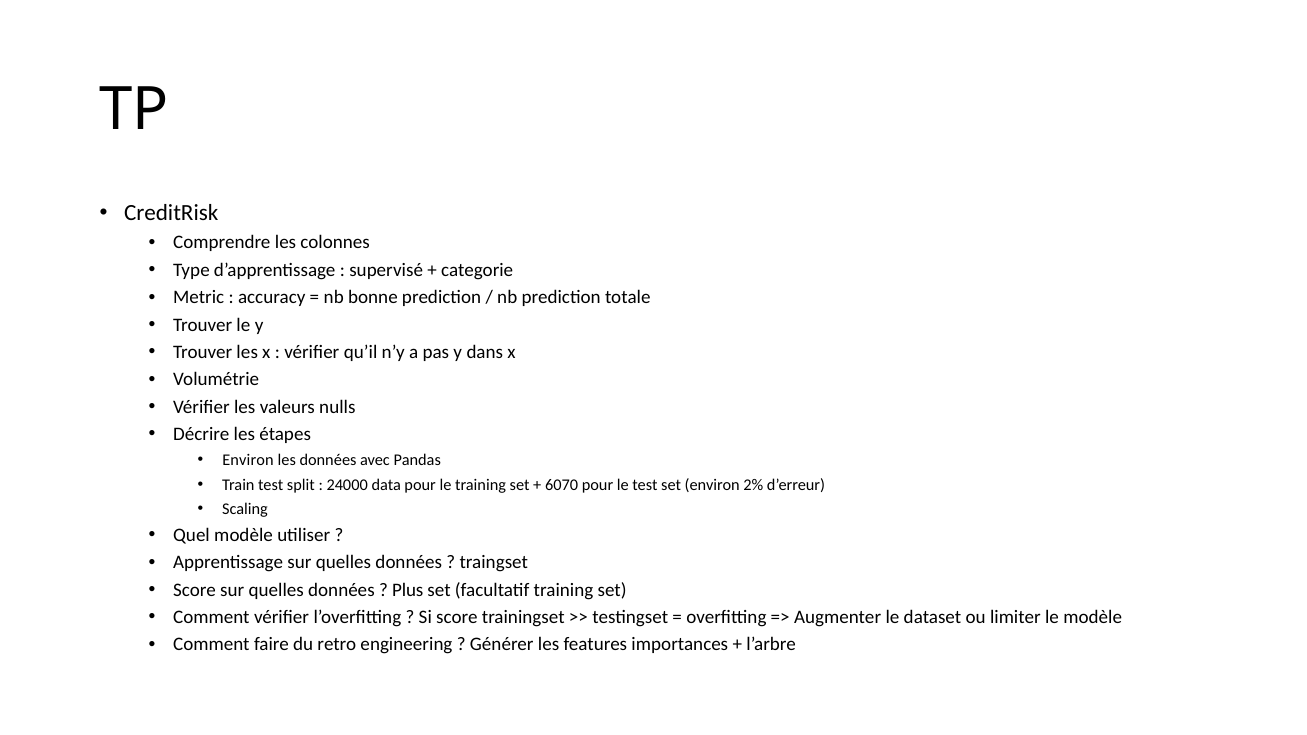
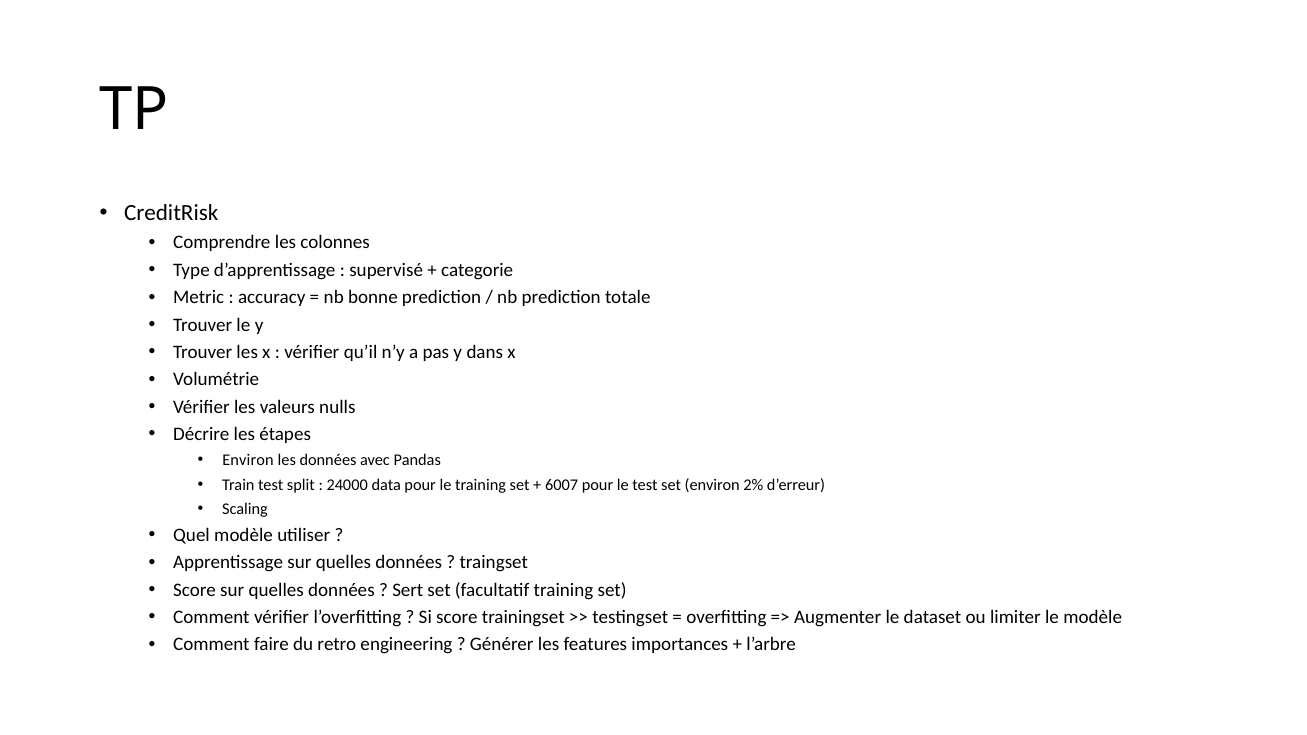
6070: 6070 -> 6007
Plus: Plus -> Sert
